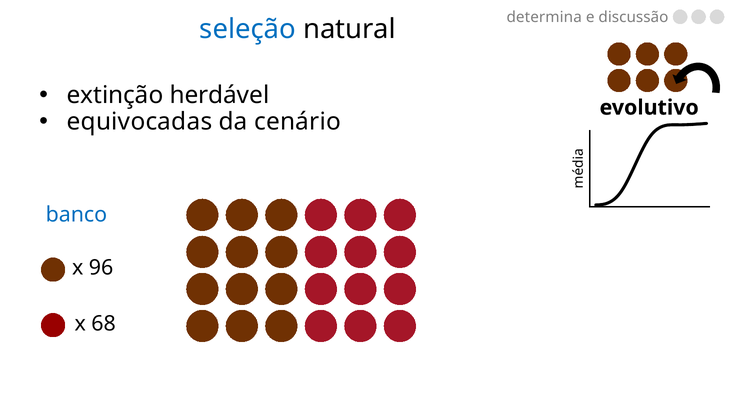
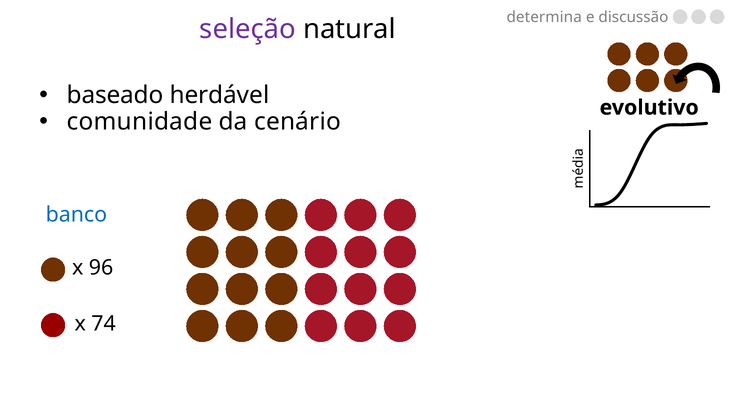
seleção colour: blue -> purple
extinção: extinção -> baseado
equivocadas: equivocadas -> comunidade
68: 68 -> 74
